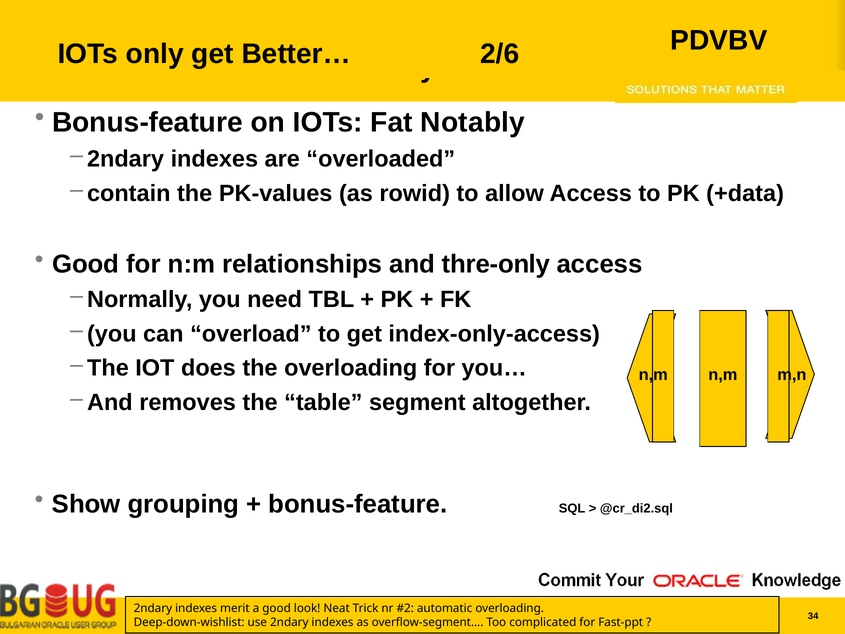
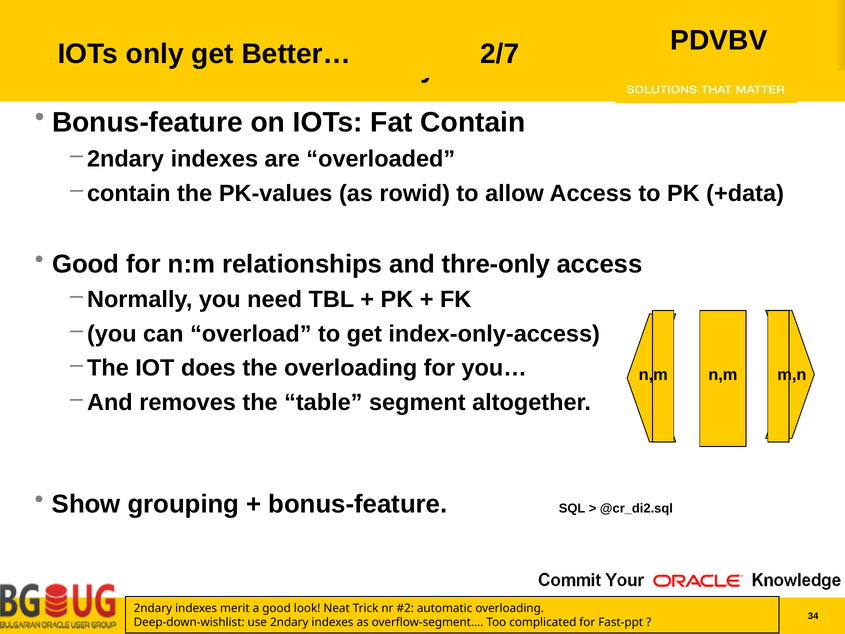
2/6: 2/6 -> 2/7
Fat Notably: Notably -> Contain
